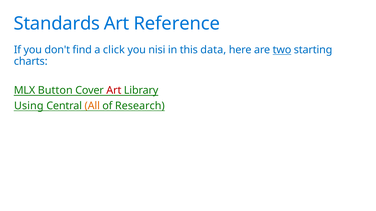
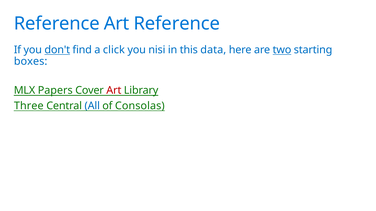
Standards at (57, 24): Standards -> Reference
don't underline: none -> present
charts: charts -> boxes
Button: Button -> Papers
Using: Using -> Three
All colour: orange -> blue
Research: Research -> Consolas
